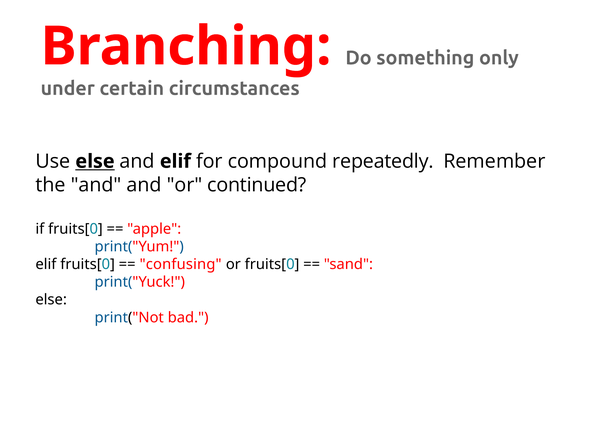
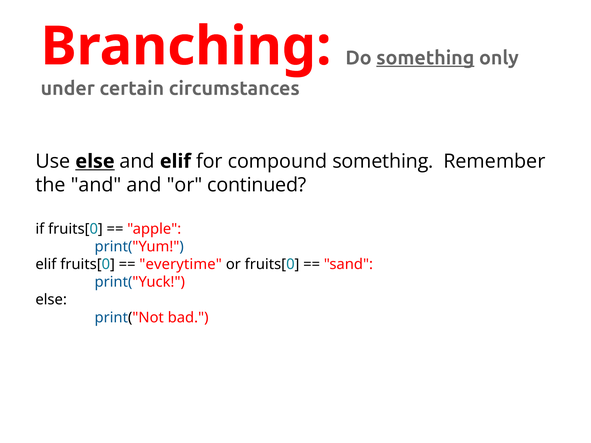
something at (425, 58) underline: none -> present
compound repeatedly: repeatedly -> something
confusing: confusing -> everytime
